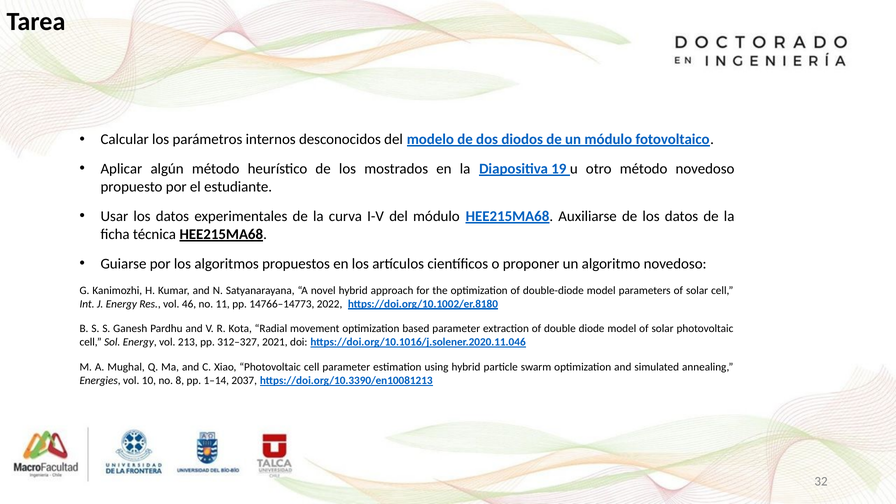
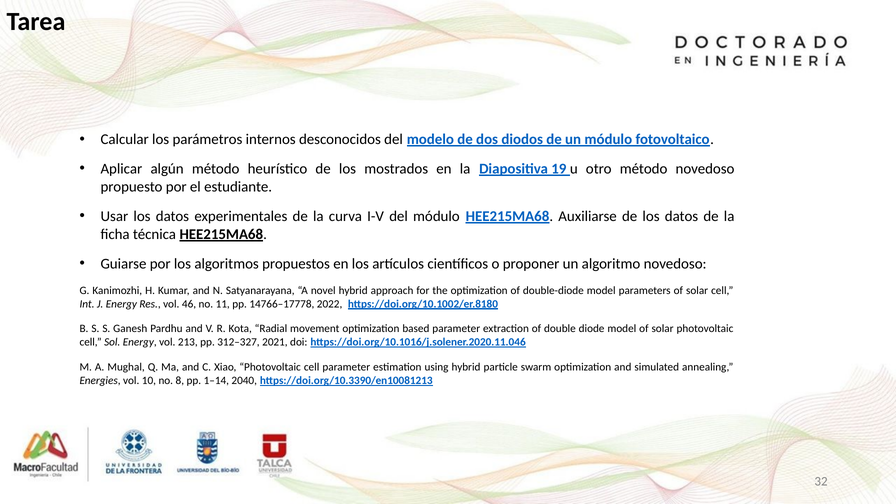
14766–14773: 14766–14773 -> 14766–17778
2037: 2037 -> 2040
